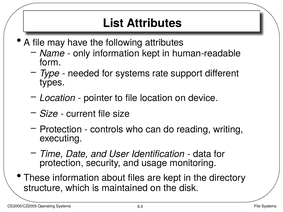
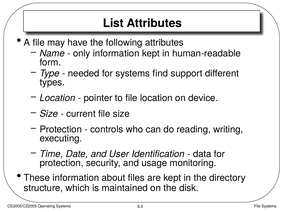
rate: rate -> find
